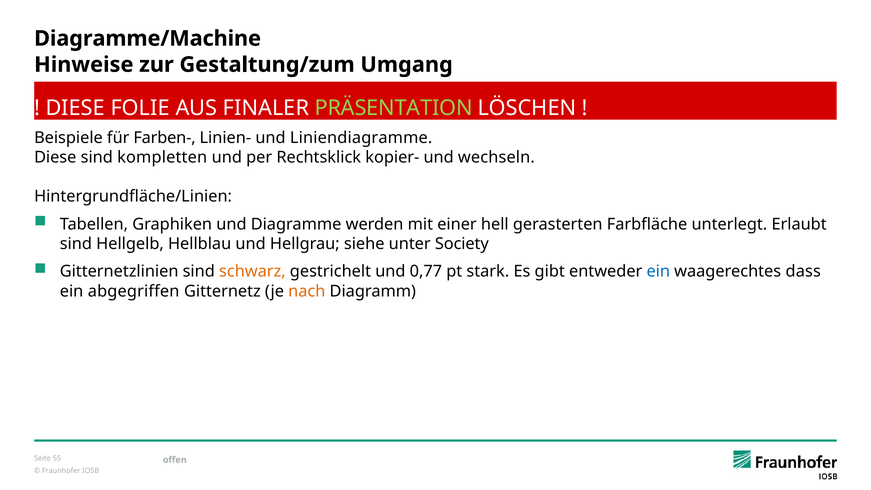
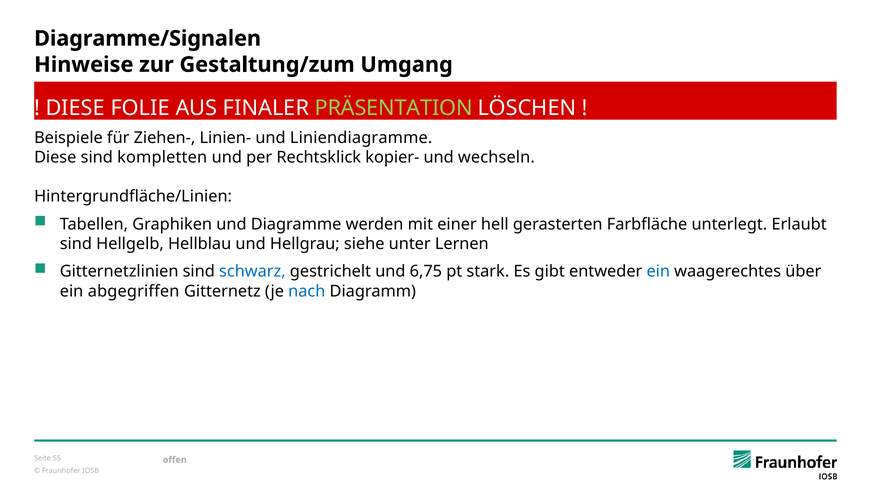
Diagramme/Machine: Diagramme/Machine -> Diagramme/Signalen
Farben-: Farben- -> Ziehen-
Society: Society -> Lernen
schwarz colour: orange -> blue
0,77: 0,77 -> 6,75
dass: dass -> über
nach colour: orange -> blue
